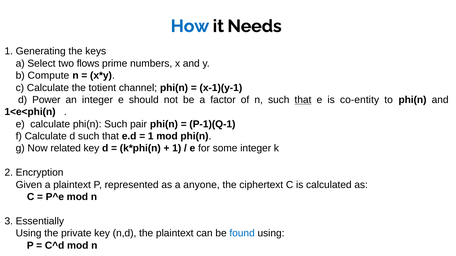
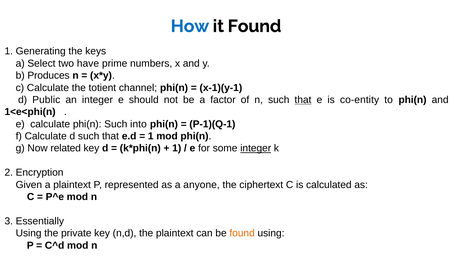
it Needs: Needs -> Found
flows: flows -> have
Compute: Compute -> Produces
Power: Power -> Public
pair: pair -> into
integer at (256, 149) underline: none -> present
found at (242, 234) colour: blue -> orange
